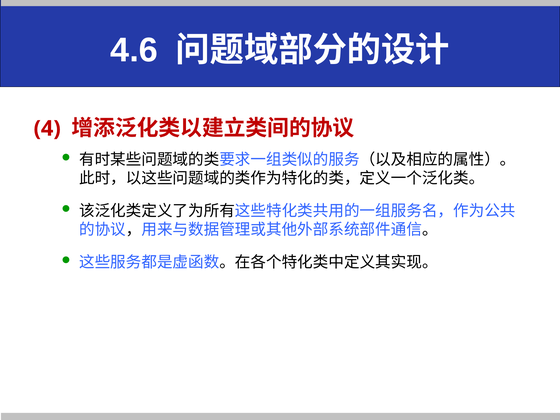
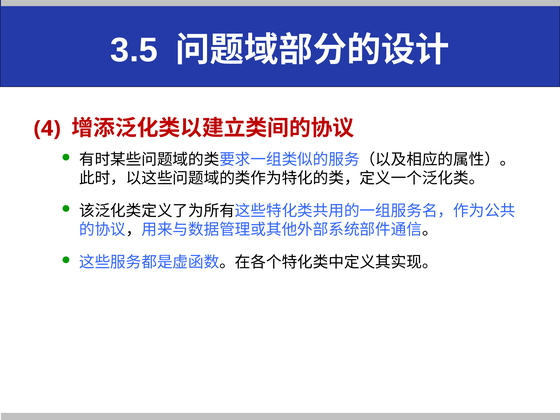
4.6: 4.6 -> 3.5
